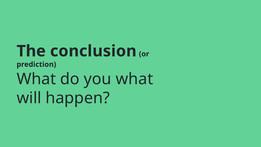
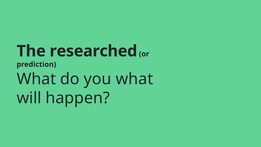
conclusion: conclusion -> researched
